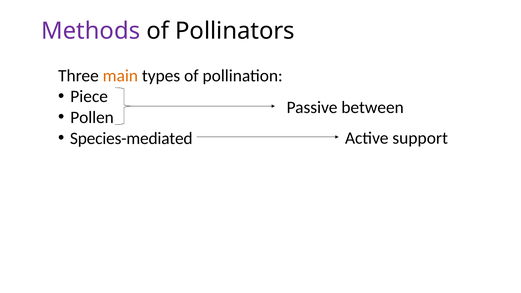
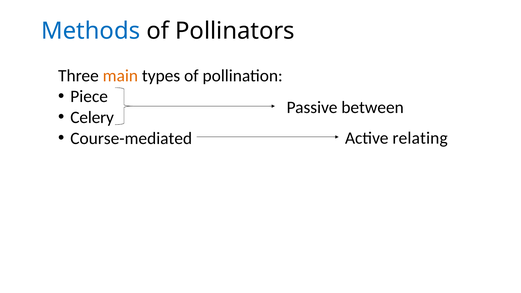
Methods colour: purple -> blue
Pollen: Pollen -> Celery
Species-mediated: Species-mediated -> Course-mediated
support: support -> relating
